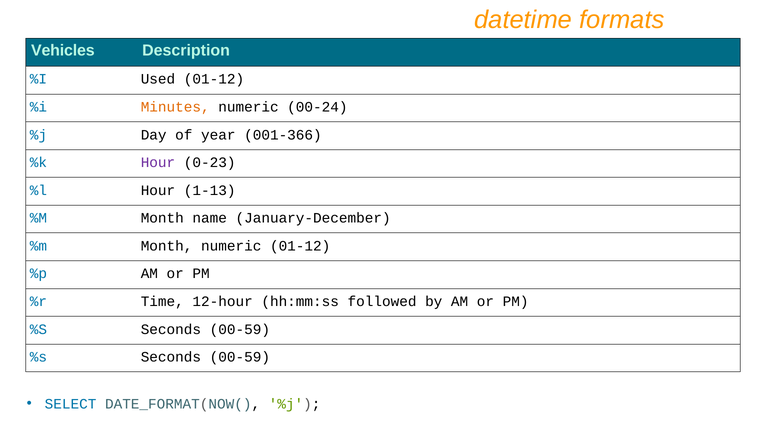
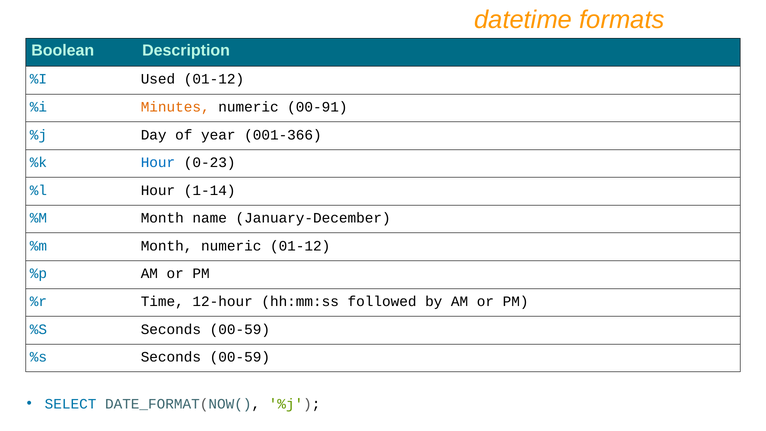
Vehicles: Vehicles -> Boolean
00-24: 00-24 -> 00-91
Hour at (158, 163) colour: purple -> blue
1-13: 1-13 -> 1-14
